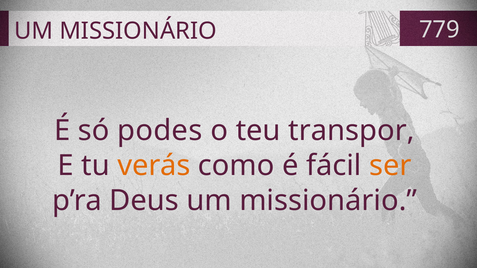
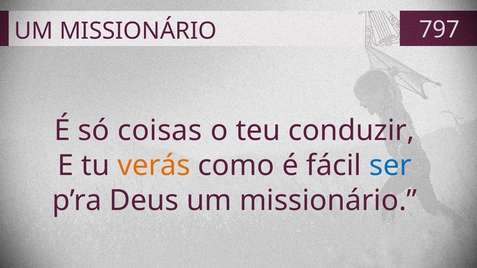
779: 779 -> 797
podes: podes -> coisas
transpor: transpor -> conduzir
ser colour: orange -> blue
